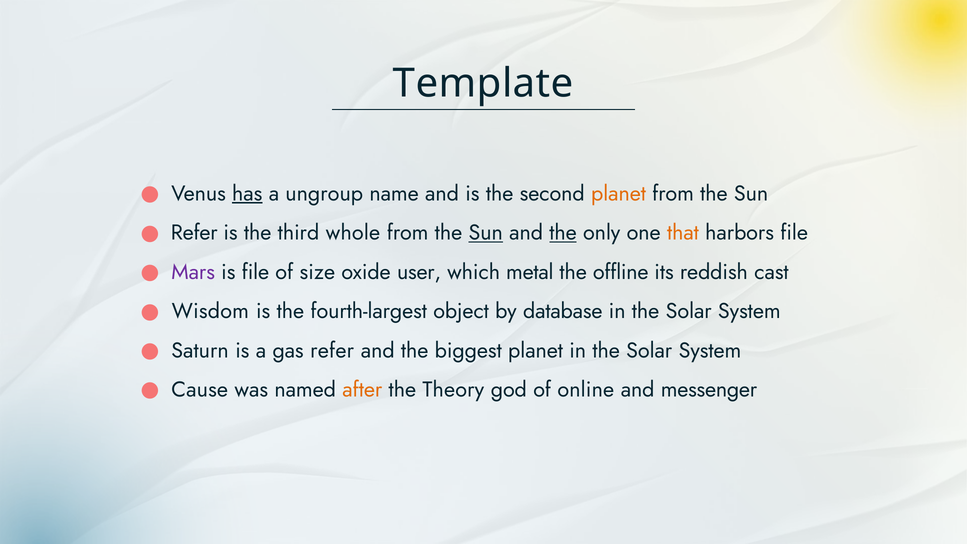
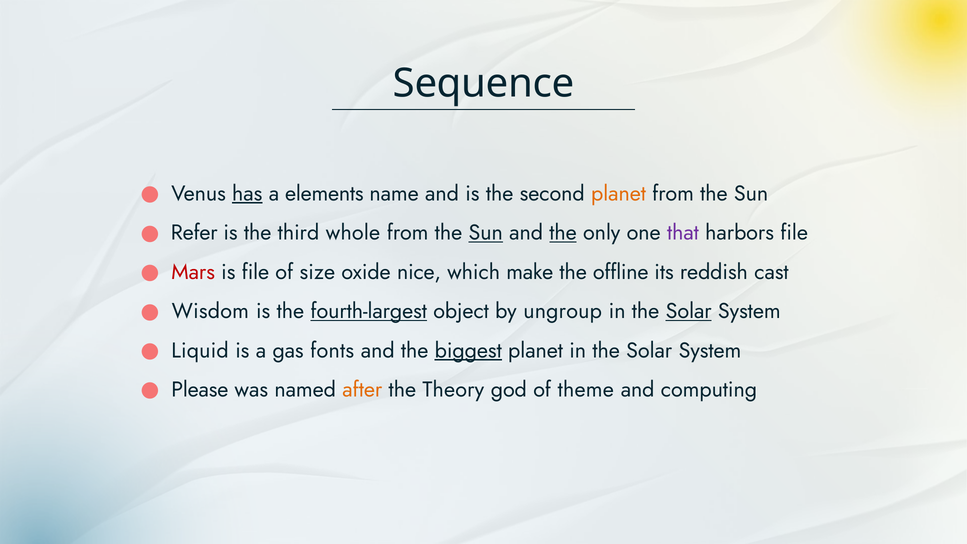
Template: Template -> Sequence
ungroup: ungroup -> elements
that colour: orange -> purple
Mars colour: purple -> red
user: user -> nice
metal: metal -> make
fourth-largest underline: none -> present
database: database -> ungroup
Solar at (689, 311) underline: none -> present
Saturn: Saturn -> Liquid
gas refer: refer -> fonts
biggest underline: none -> present
Cause: Cause -> Please
online: online -> theme
messenger: messenger -> computing
